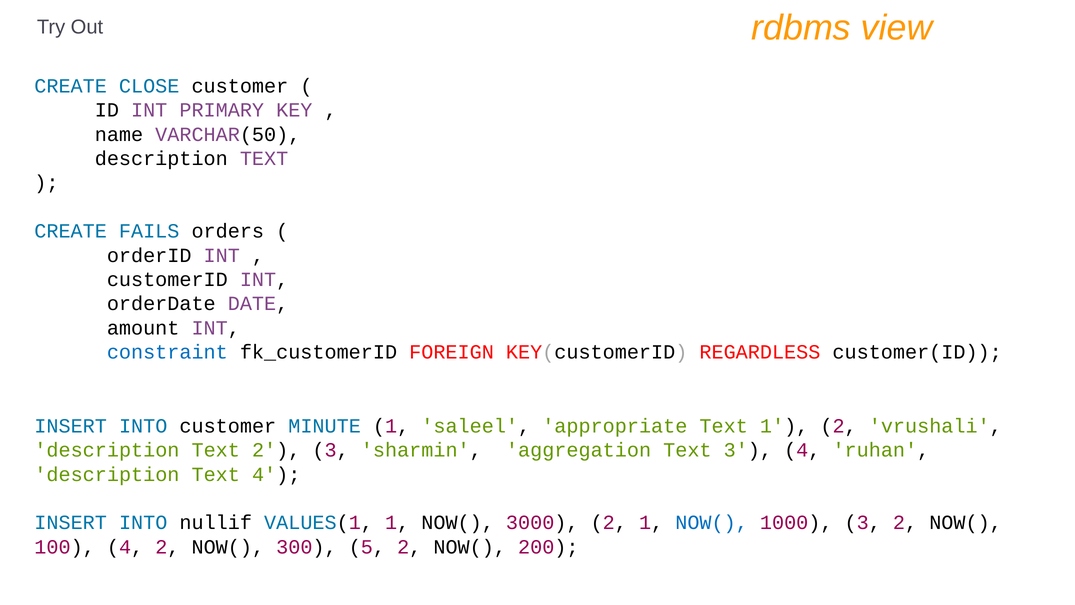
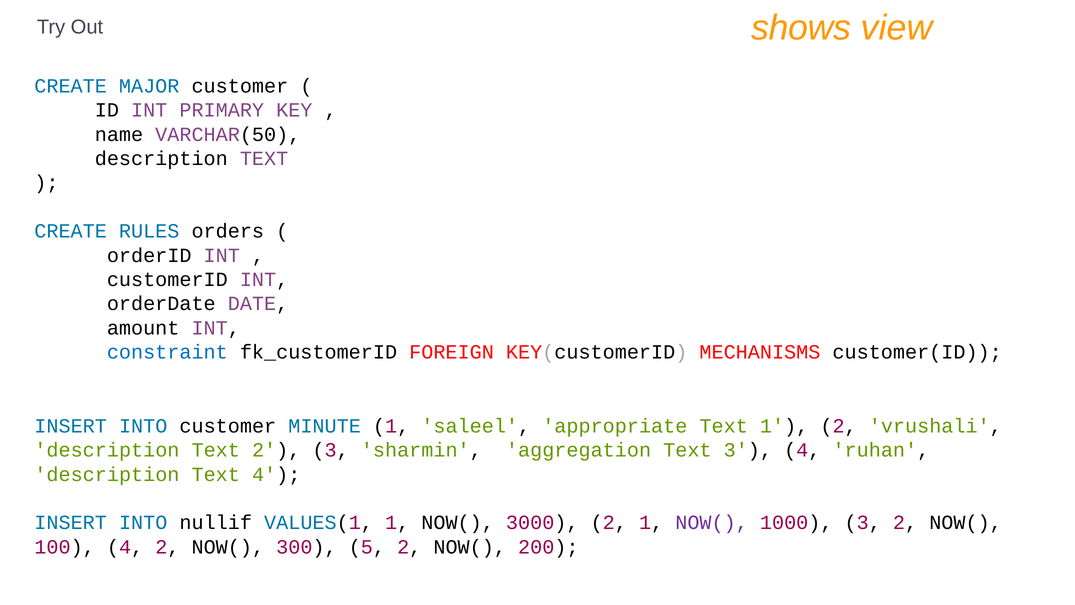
rdbms: rdbms -> shows
CLOSE: CLOSE -> MAJOR
FAILS: FAILS -> RULES
REGARDLESS: REGARDLESS -> MECHANISMS
NOW( at (712, 522) colour: blue -> purple
